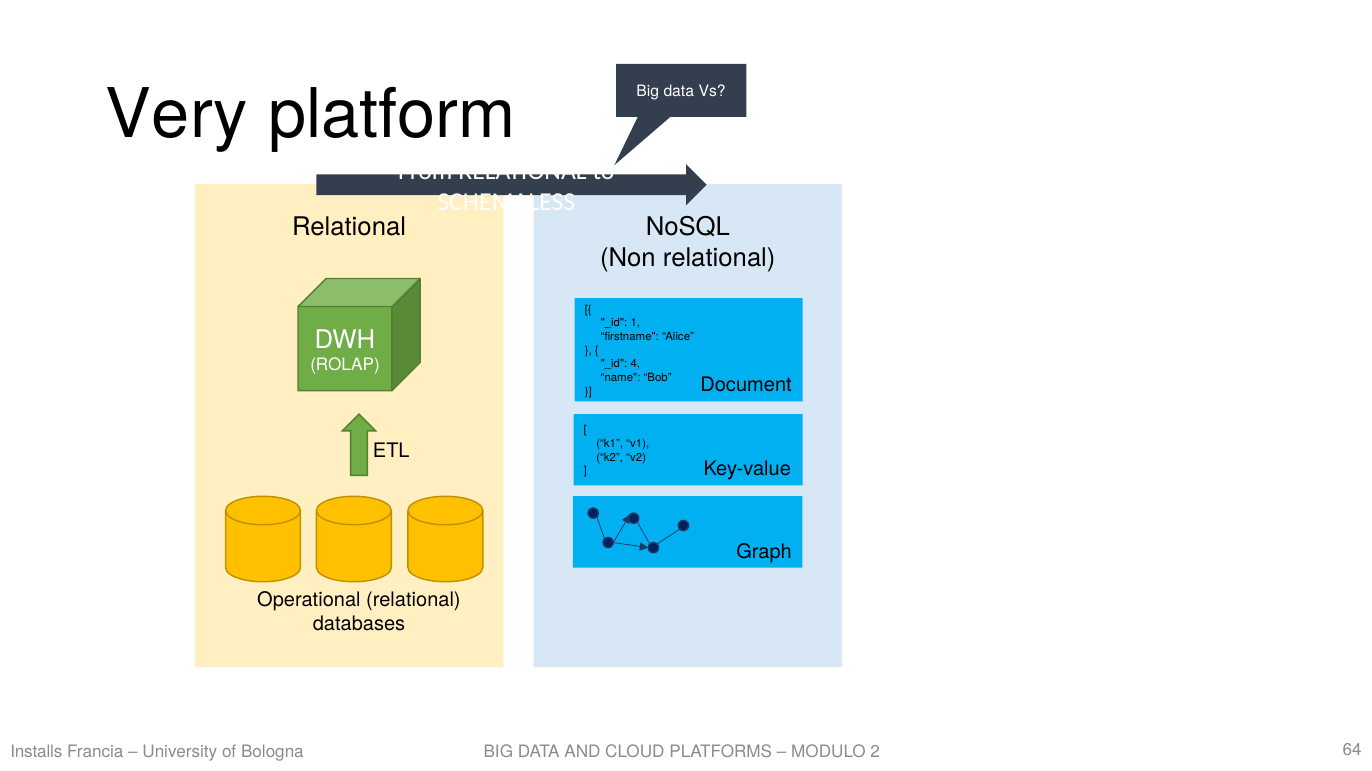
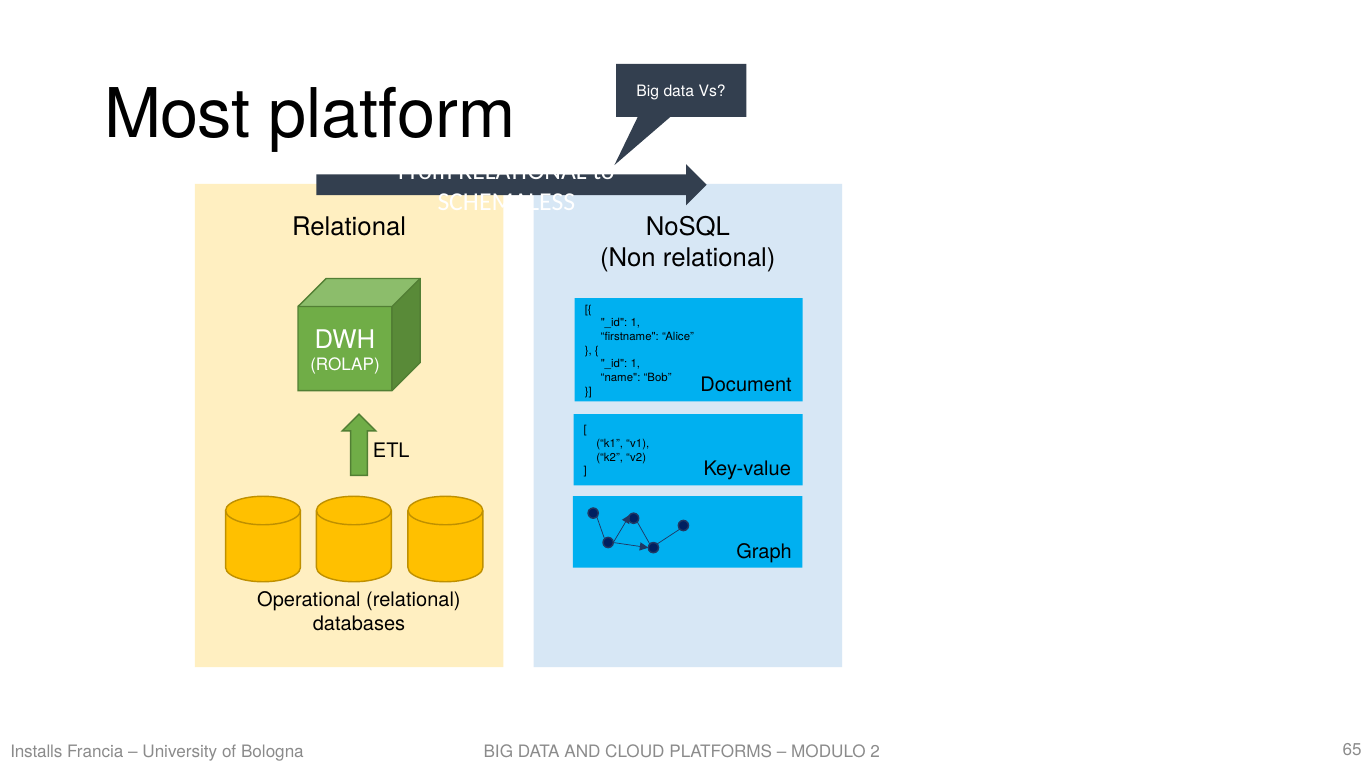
Very: Very -> Most
4 at (635, 365): 4 -> 1
64: 64 -> 65
